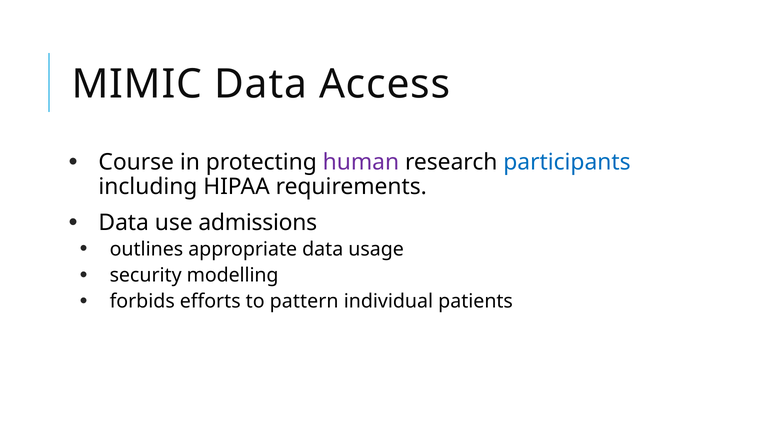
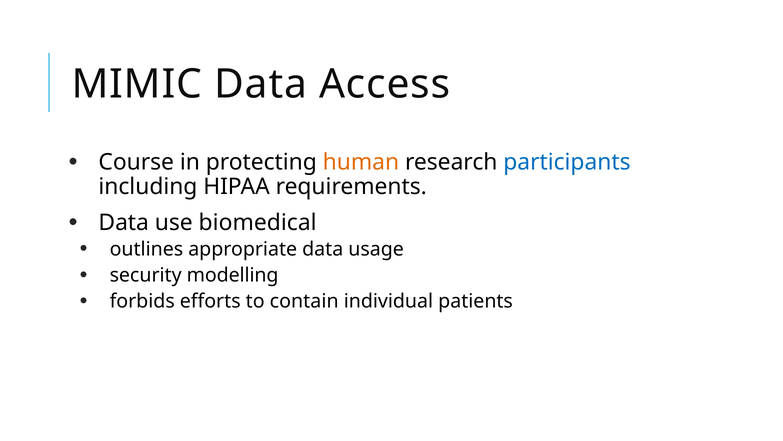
human colour: purple -> orange
admissions: admissions -> biomedical
pattern: pattern -> contain
